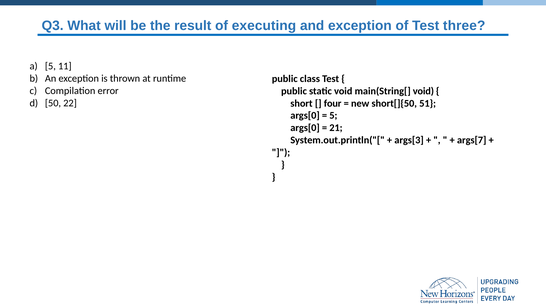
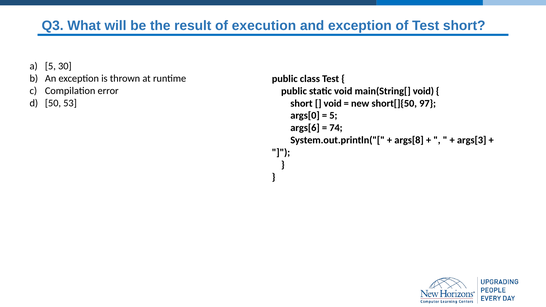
executing: executing -> execution
Test three: three -> short
11: 11 -> 30
22: 22 -> 53
four at (333, 103): four -> void
51: 51 -> 97
args[0 at (305, 128): args[0 -> args[6
21: 21 -> 74
args[3: args[3 -> args[8
args[7: args[7 -> args[3
